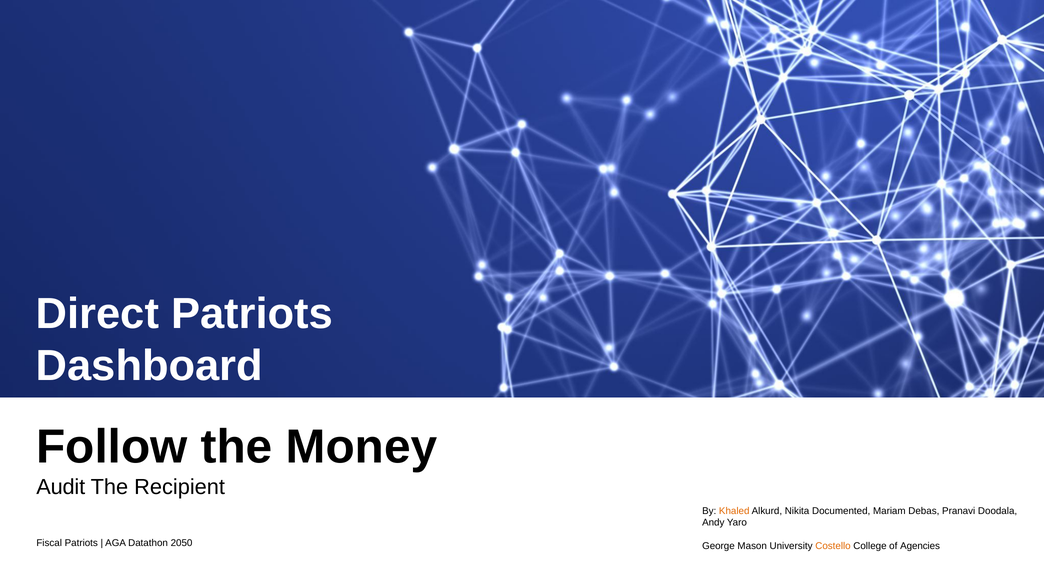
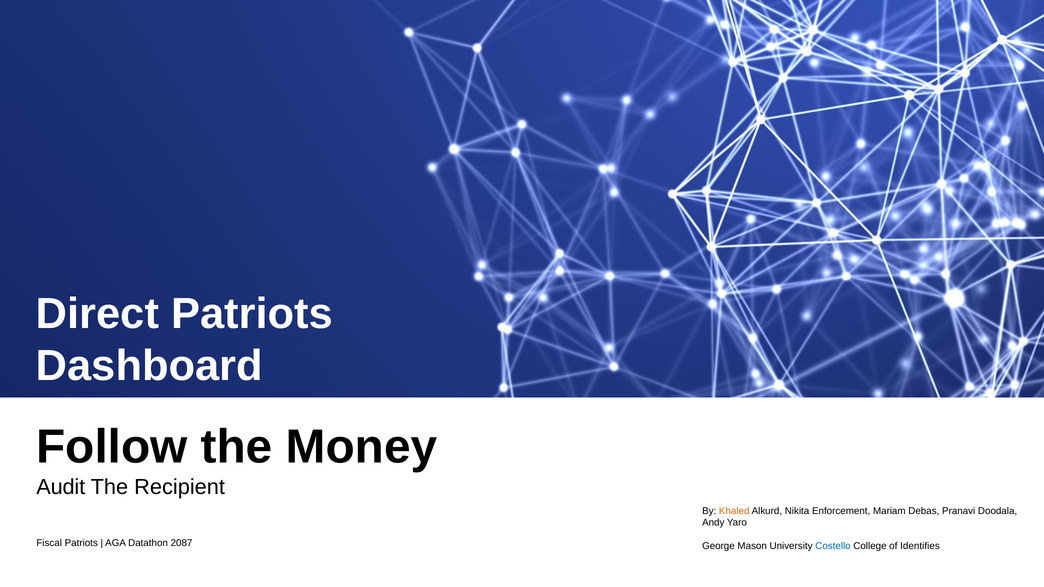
Documented: Documented -> Enforcement
2050: 2050 -> 2087
Costello colour: orange -> blue
Agencies: Agencies -> Identifies
